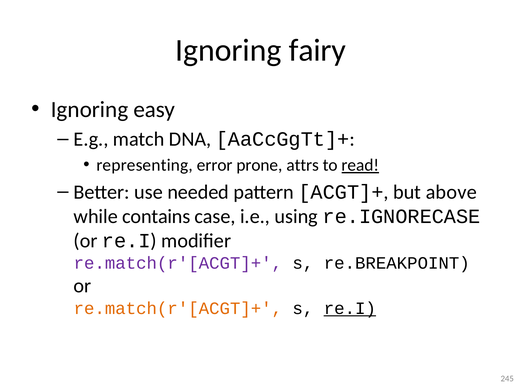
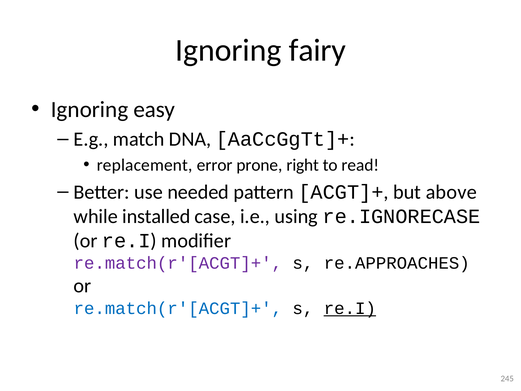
representing: representing -> replacement
attrs: attrs -> right
read underline: present -> none
contains: contains -> installed
re.BREAKPOINT: re.BREAKPOINT -> re.APPROACHES
re.match(r'[ACGT]+ at (178, 308) colour: orange -> blue
